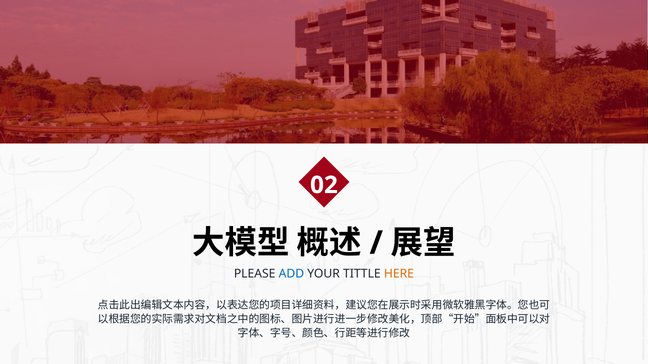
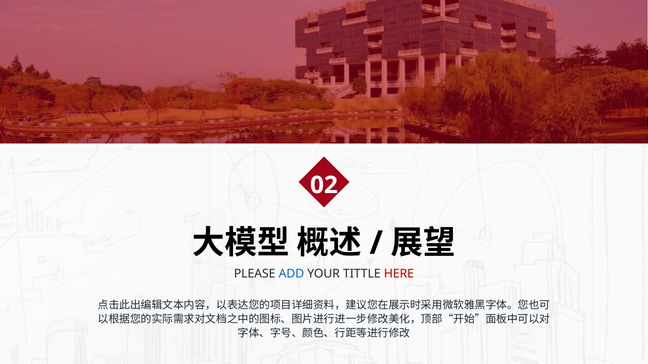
HERE colour: orange -> red
